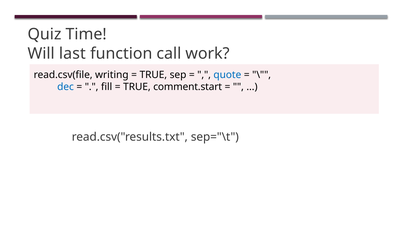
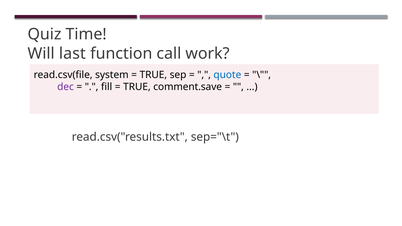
writing: writing -> system
dec colour: blue -> purple
comment.start: comment.start -> comment.save
